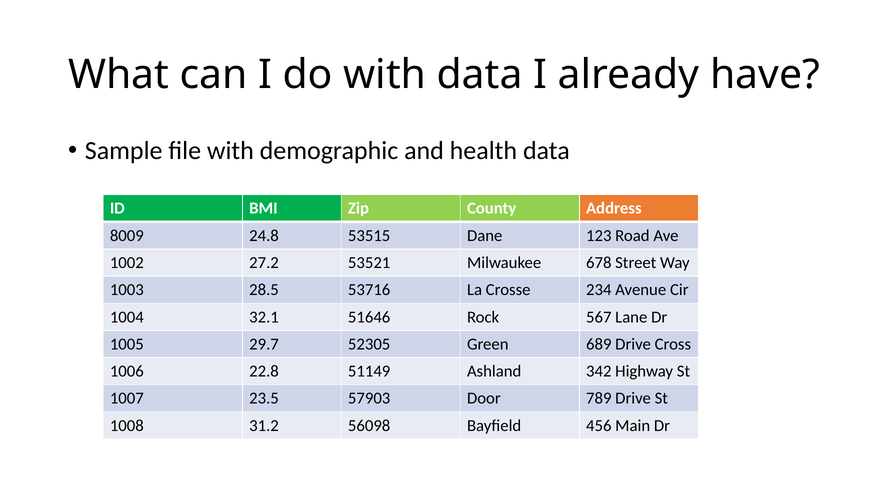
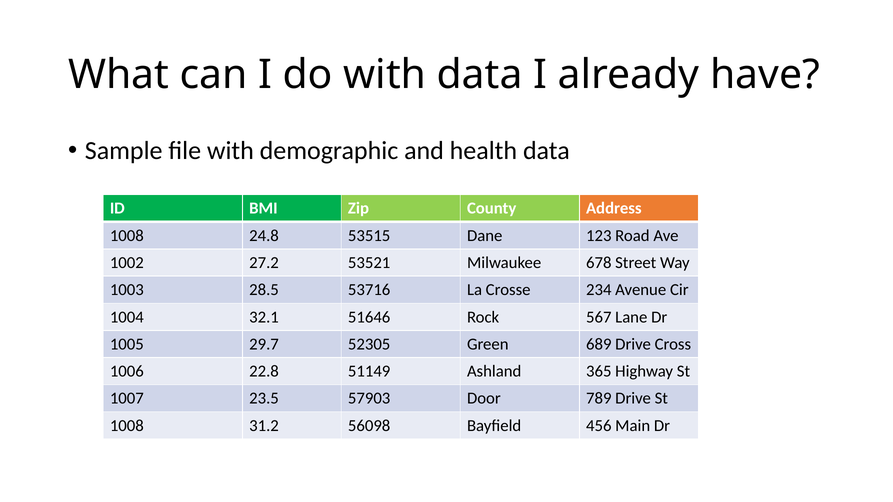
8009 at (127, 236): 8009 -> 1008
342: 342 -> 365
